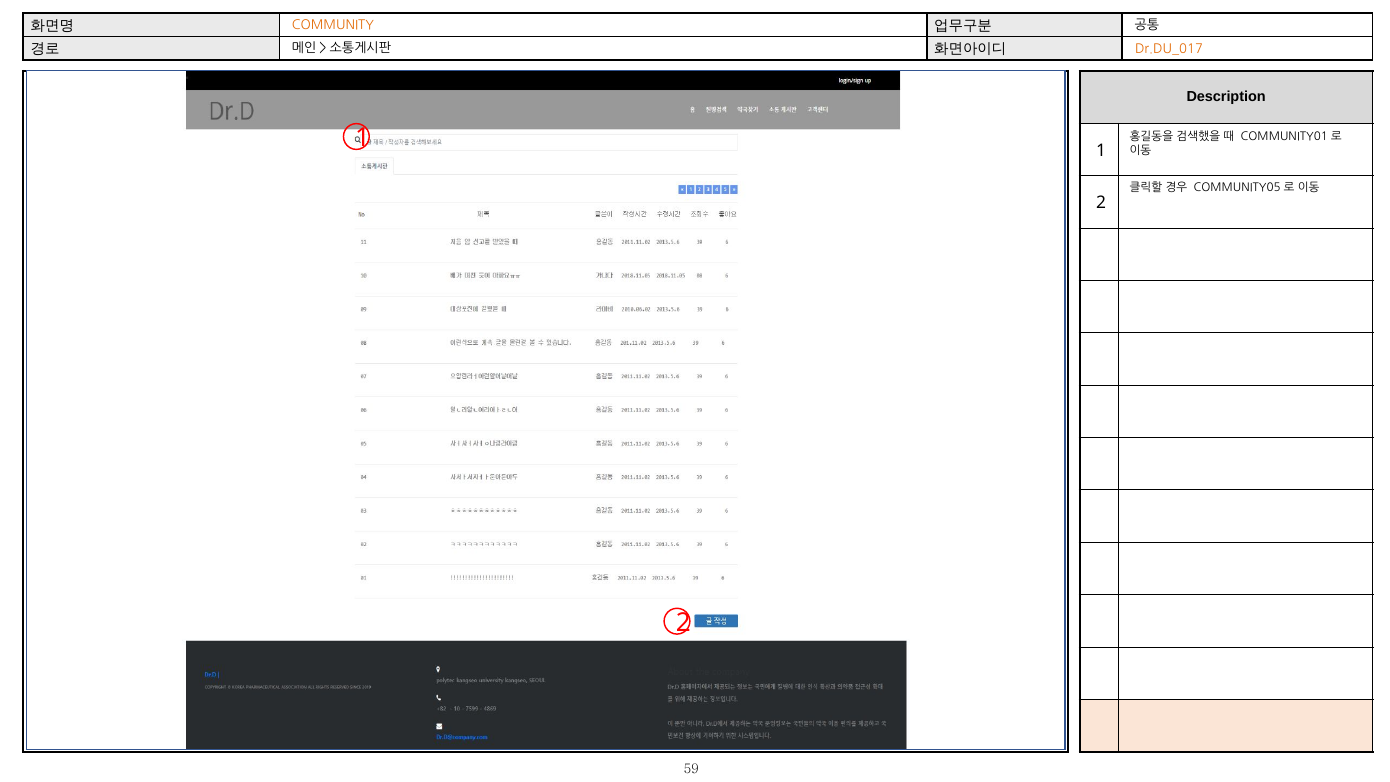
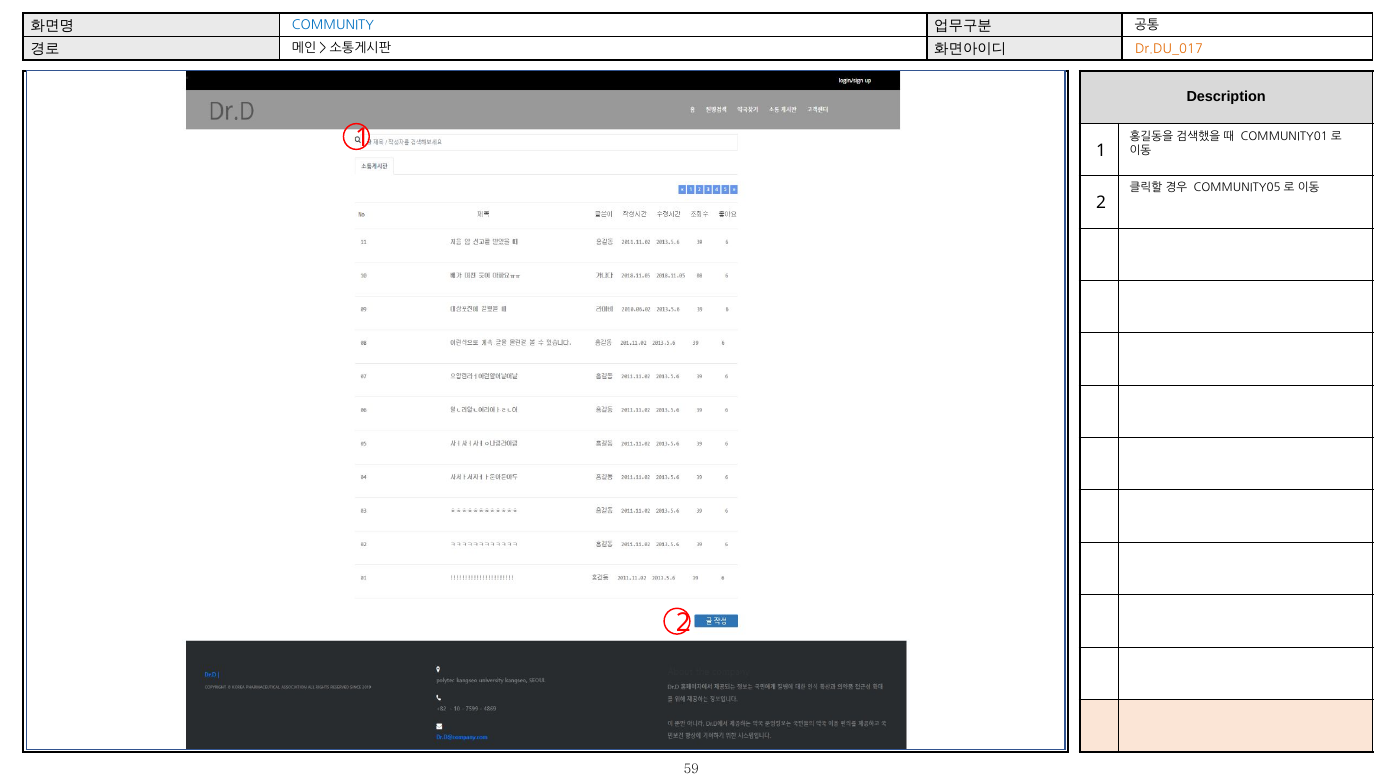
COMMUNITY colour: orange -> blue
